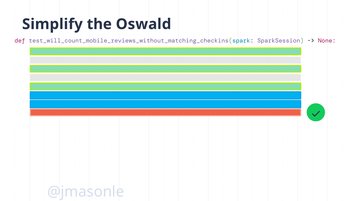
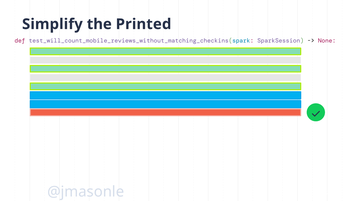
Oswald: Oswald -> Printed
